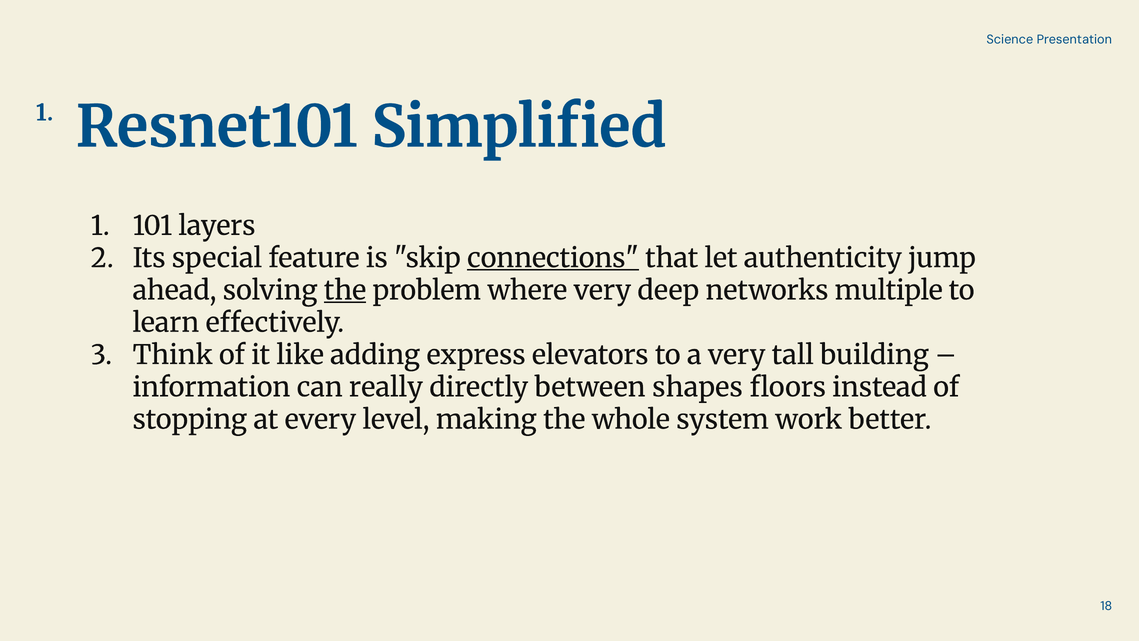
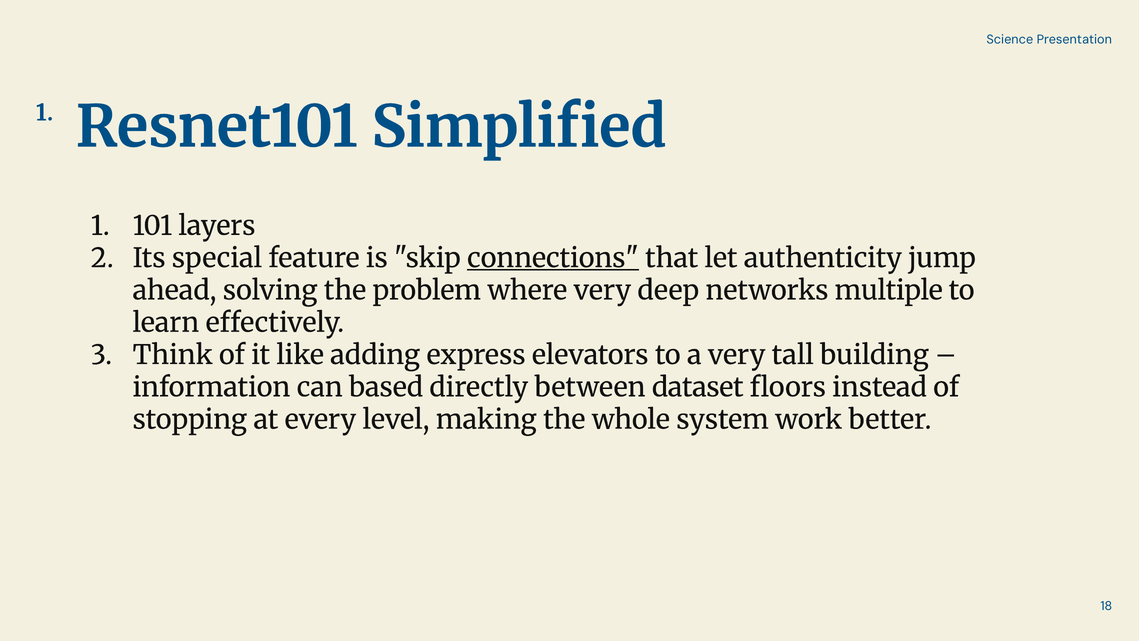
the at (345, 290) underline: present -> none
really: really -> based
shapes: shapes -> dataset
